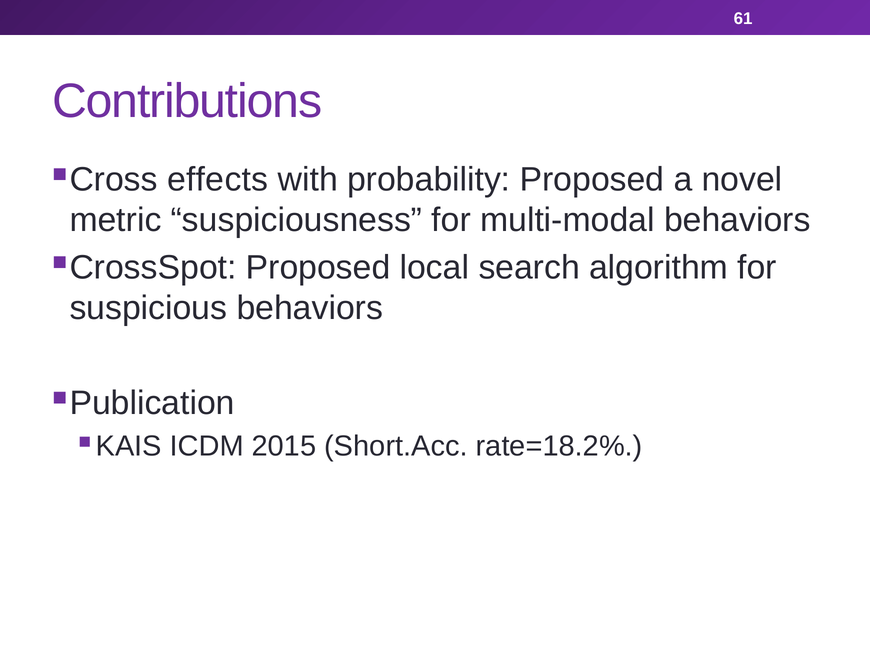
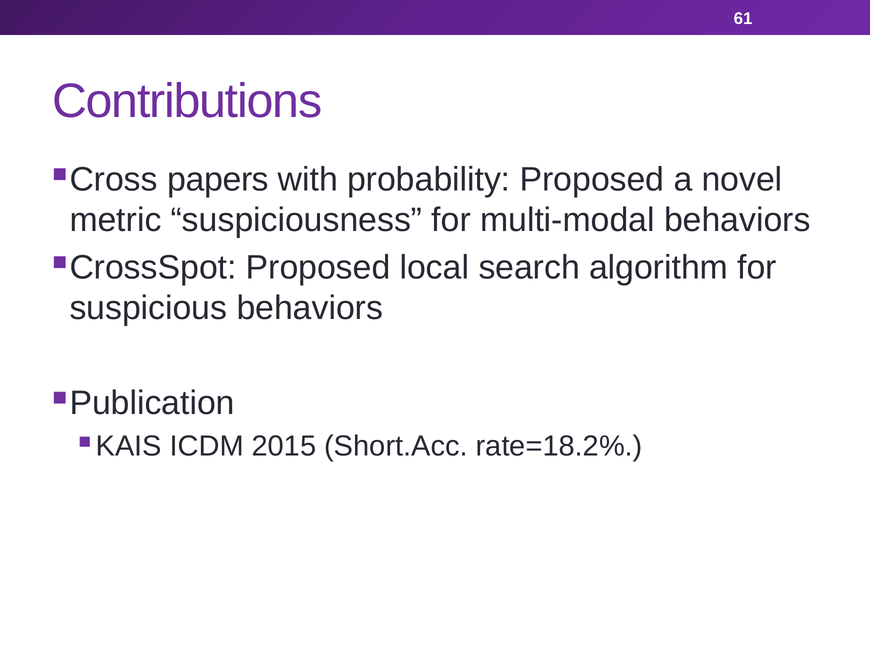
effects: effects -> papers
